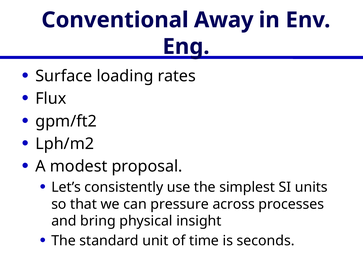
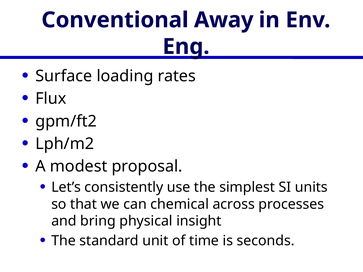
pressure: pressure -> chemical
